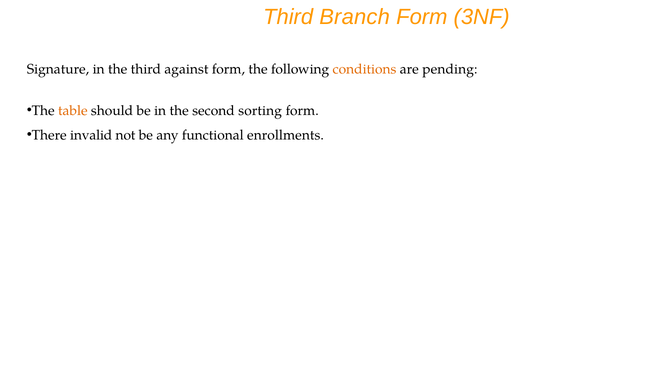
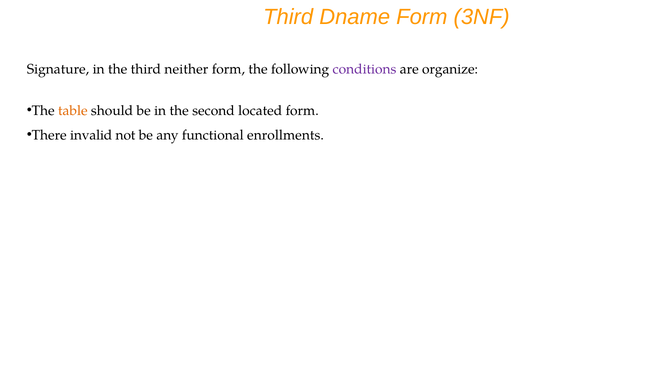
Branch: Branch -> Dname
against: against -> neither
conditions colour: orange -> purple
pending: pending -> organize
sorting: sorting -> located
